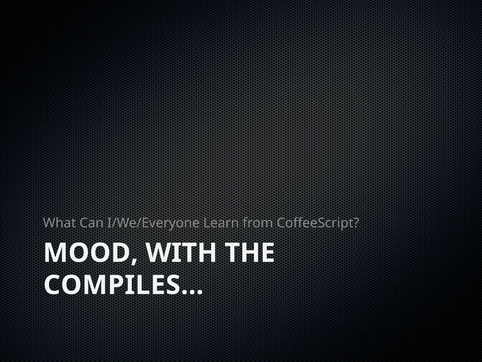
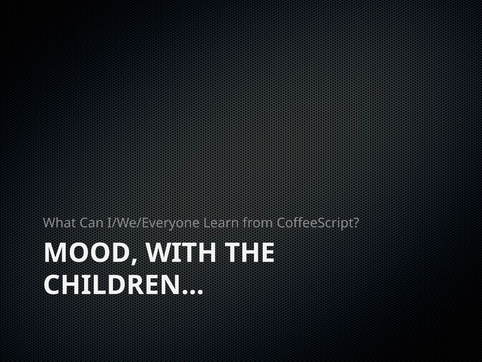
COMPILES…: COMPILES… -> CHILDREN…
